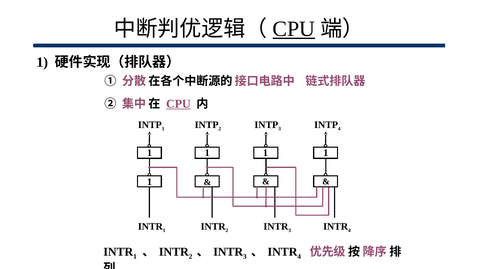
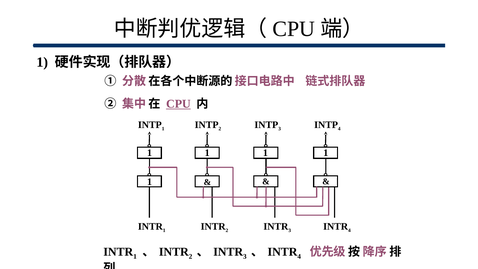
CPU at (294, 29) underline: present -> none
